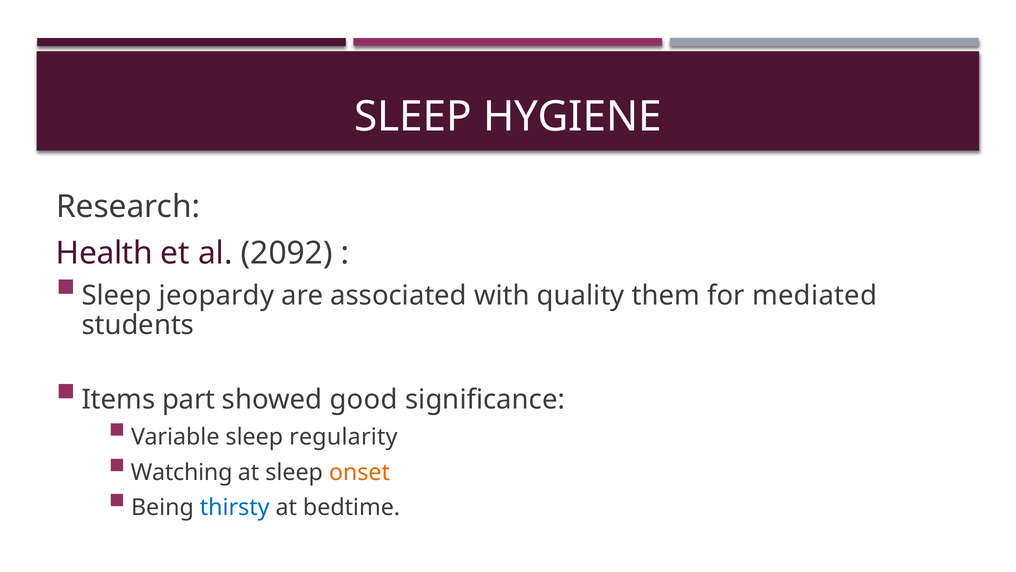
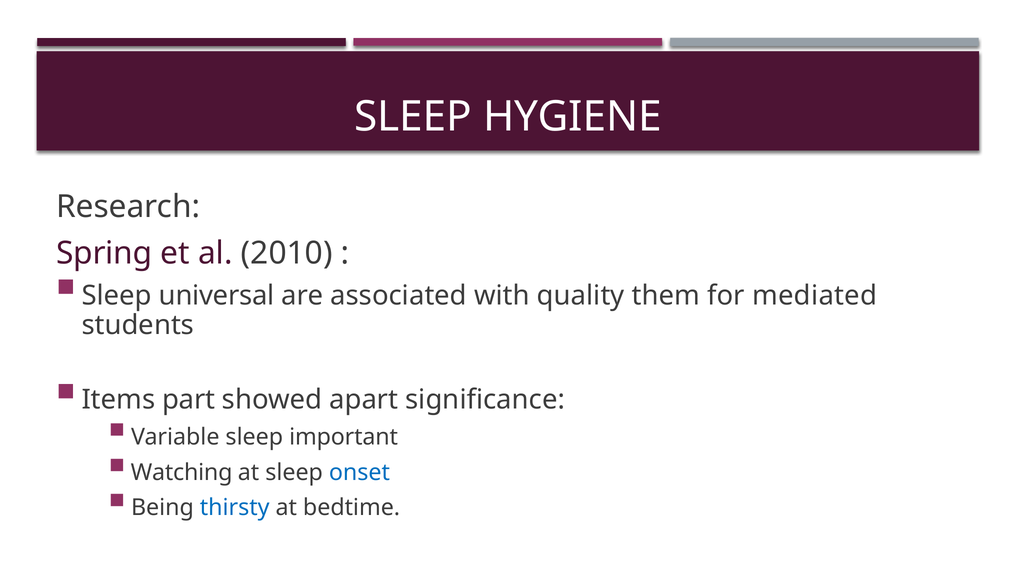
Health: Health -> Spring
2092: 2092 -> 2010
jeopardy: jeopardy -> universal
good: good -> apart
regularity: regularity -> important
onset colour: orange -> blue
